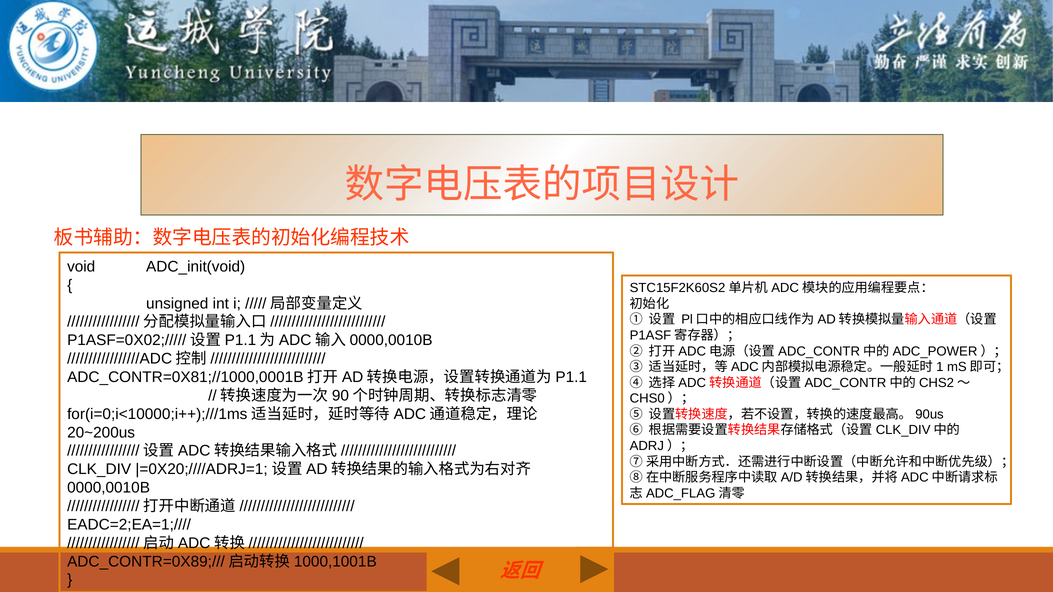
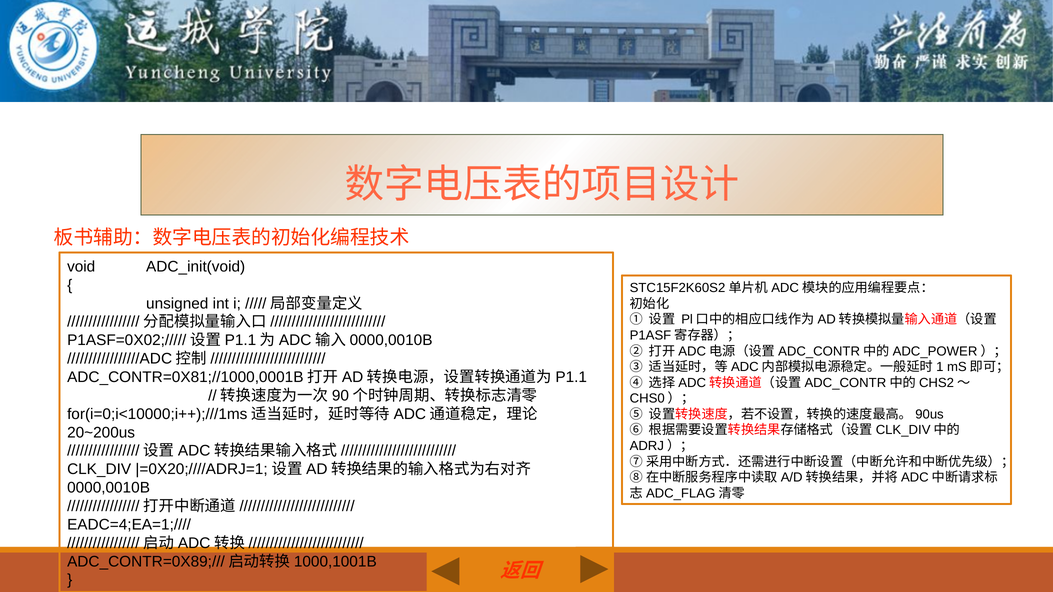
EADC=2;EA=1;////: EADC=2;EA=1;//// -> EADC=4;EA=1;////
